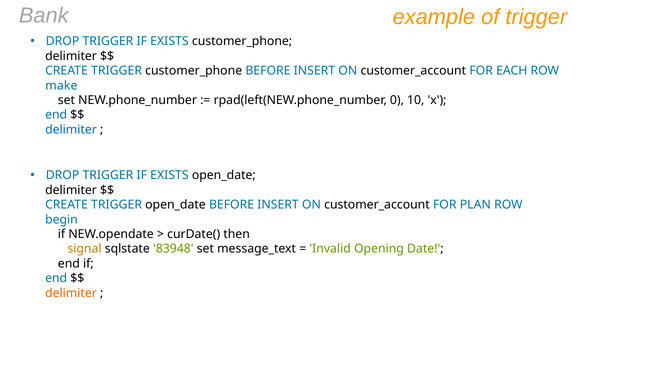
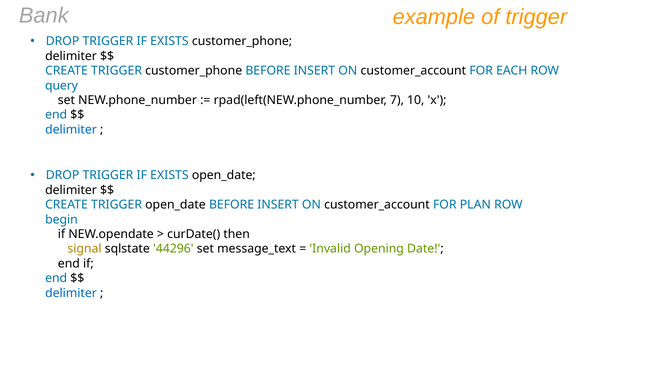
make: make -> query
0: 0 -> 7
83948: 83948 -> 44296
delimiter at (71, 293) colour: orange -> blue
